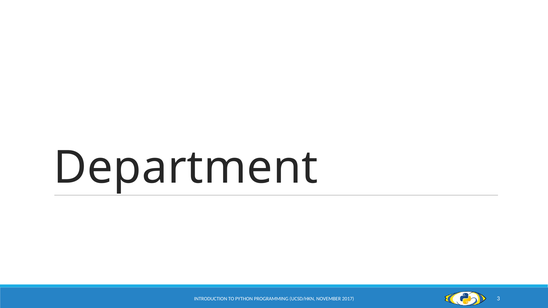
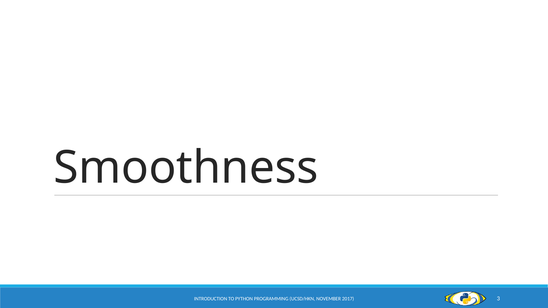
Department: Department -> Smoothness
